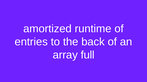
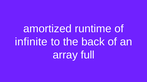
entries: entries -> infinite
